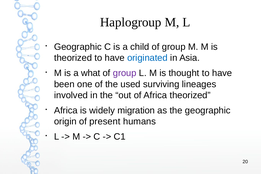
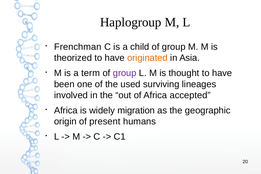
Geographic at (78, 47): Geographic -> Frenchman
originated colour: blue -> orange
what: what -> term
Africa theorized: theorized -> accepted
